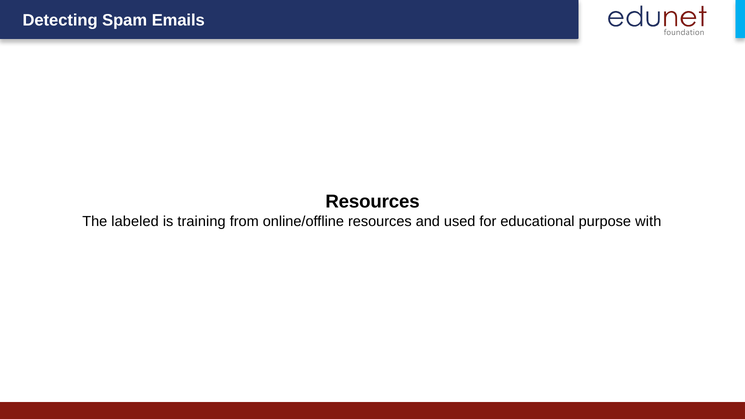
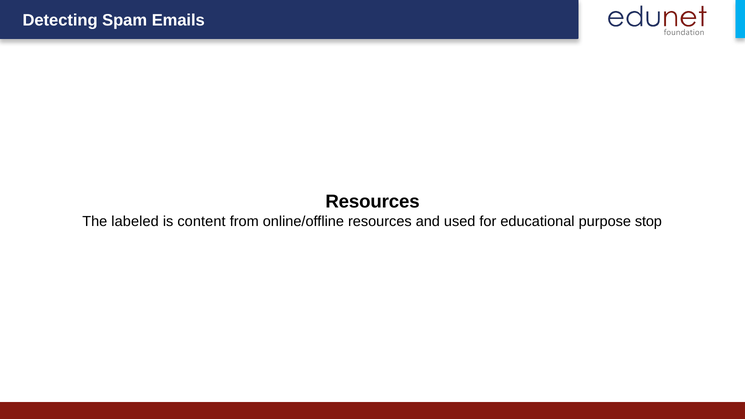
training: training -> content
with: with -> stop
